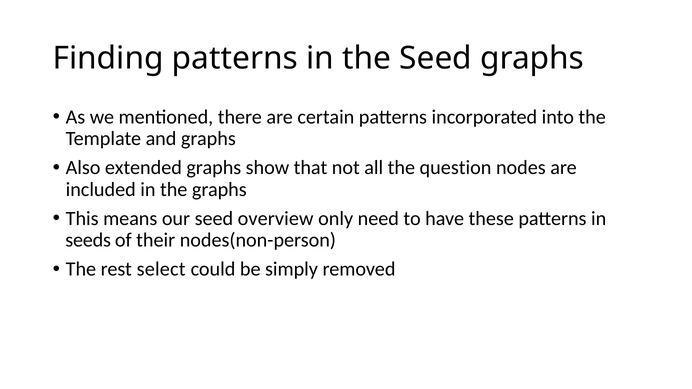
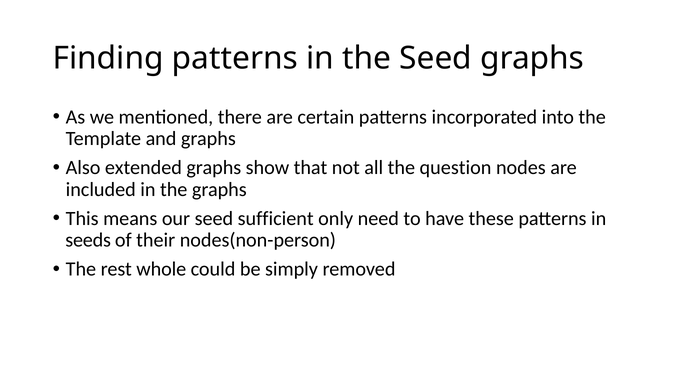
overview: overview -> sufficient
select: select -> whole
